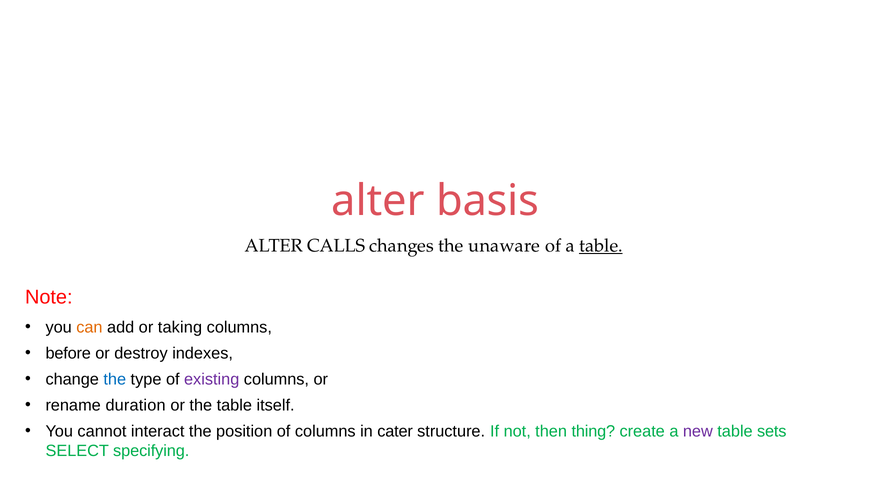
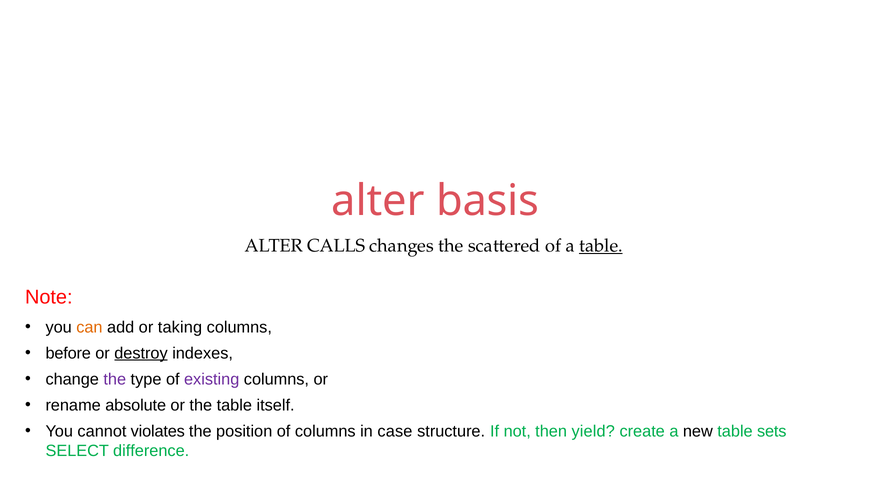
unaware: unaware -> scattered
destroy underline: none -> present
the at (115, 380) colour: blue -> purple
duration: duration -> absolute
interact: interact -> violates
cater: cater -> case
thing: thing -> yield
new colour: purple -> black
specifying: specifying -> difference
